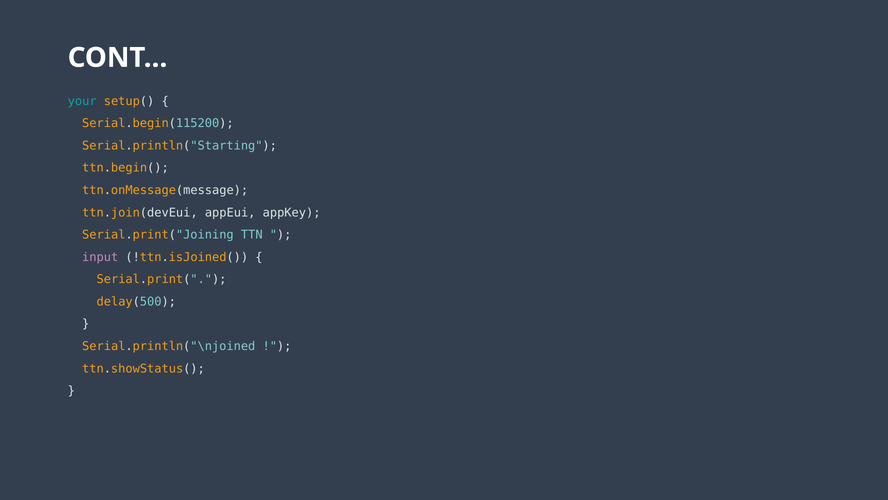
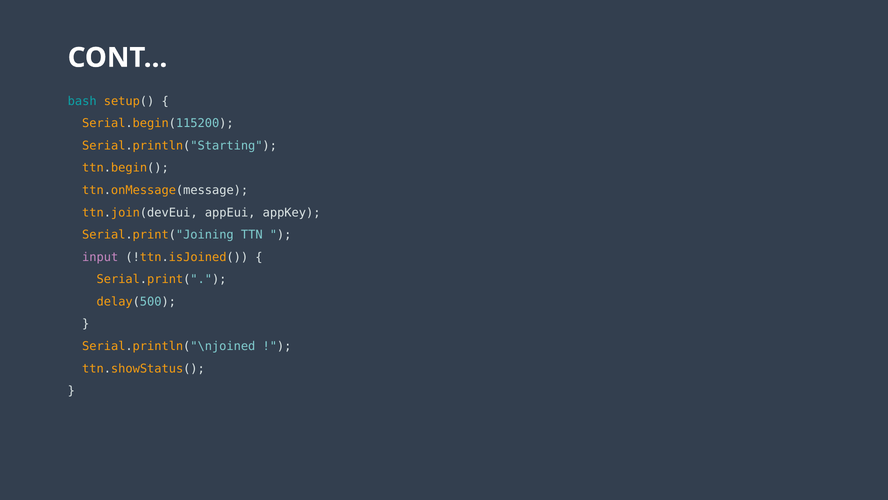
your: your -> bash
